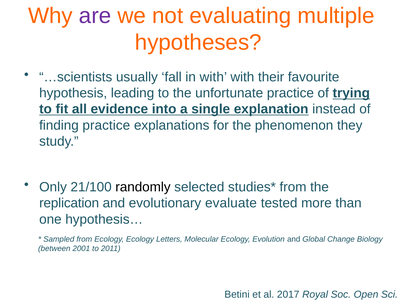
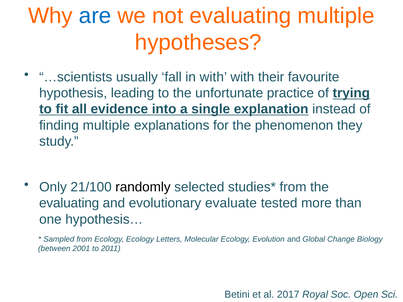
are colour: purple -> blue
finding practice: practice -> multiple
replication at (69, 203): replication -> evaluating
